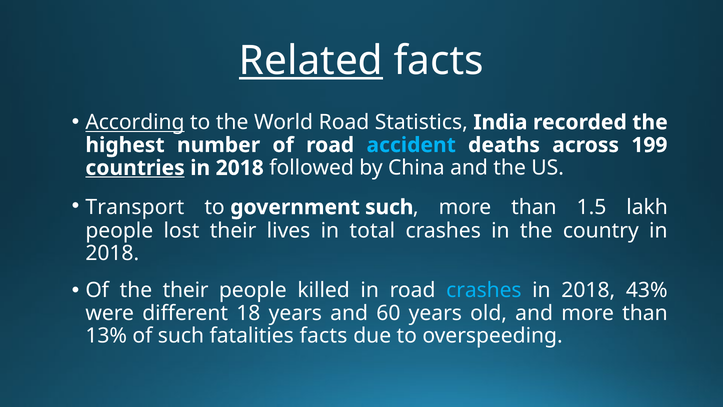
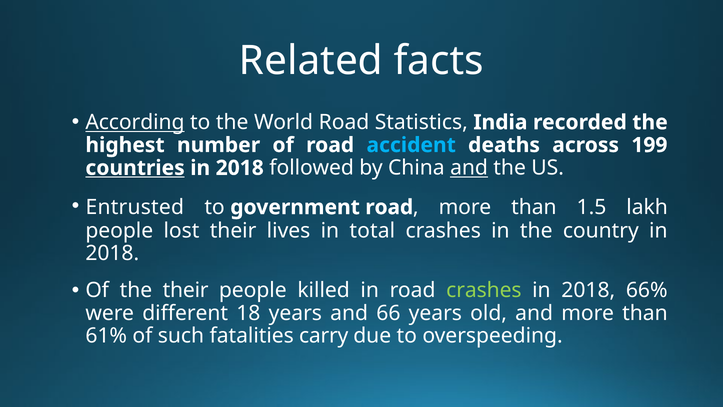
Related underline: present -> none
and at (469, 168) underline: none -> present
Transport: Transport -> Entrusted
government such: such -> road
crashes at (484, 290) colour: light blue -> light green
43%: 43% -> 66%
60: 60 -> 66
13%: 13% -> 61%
fatalities facts: facts -> carry
